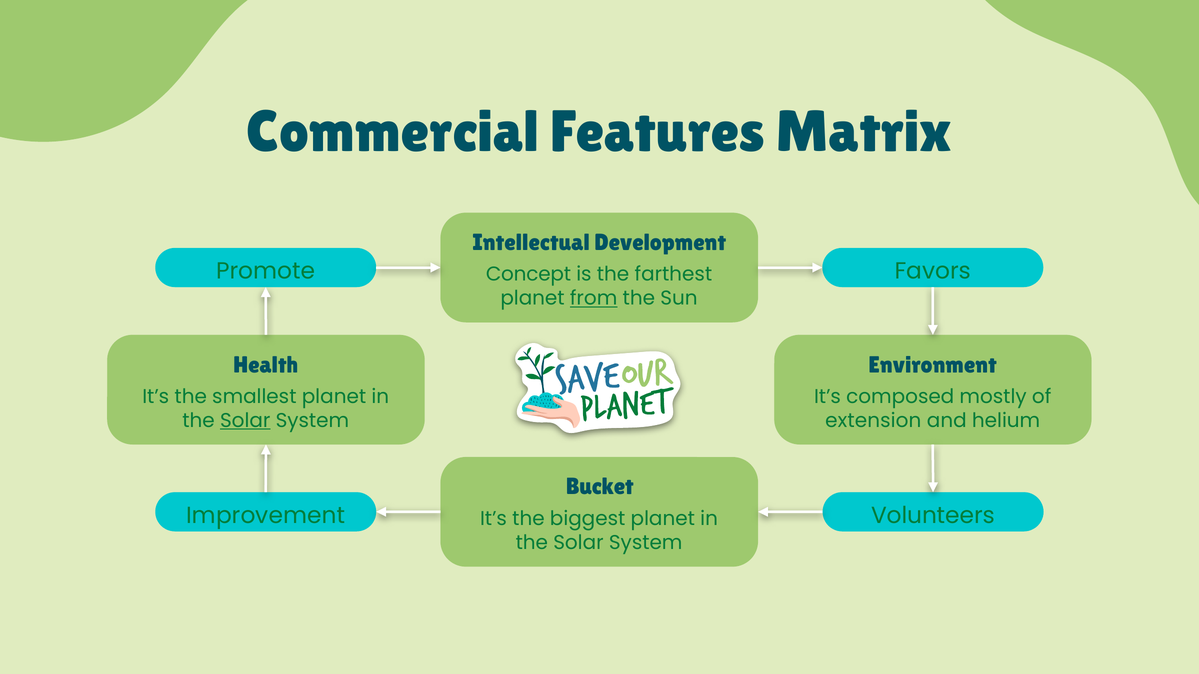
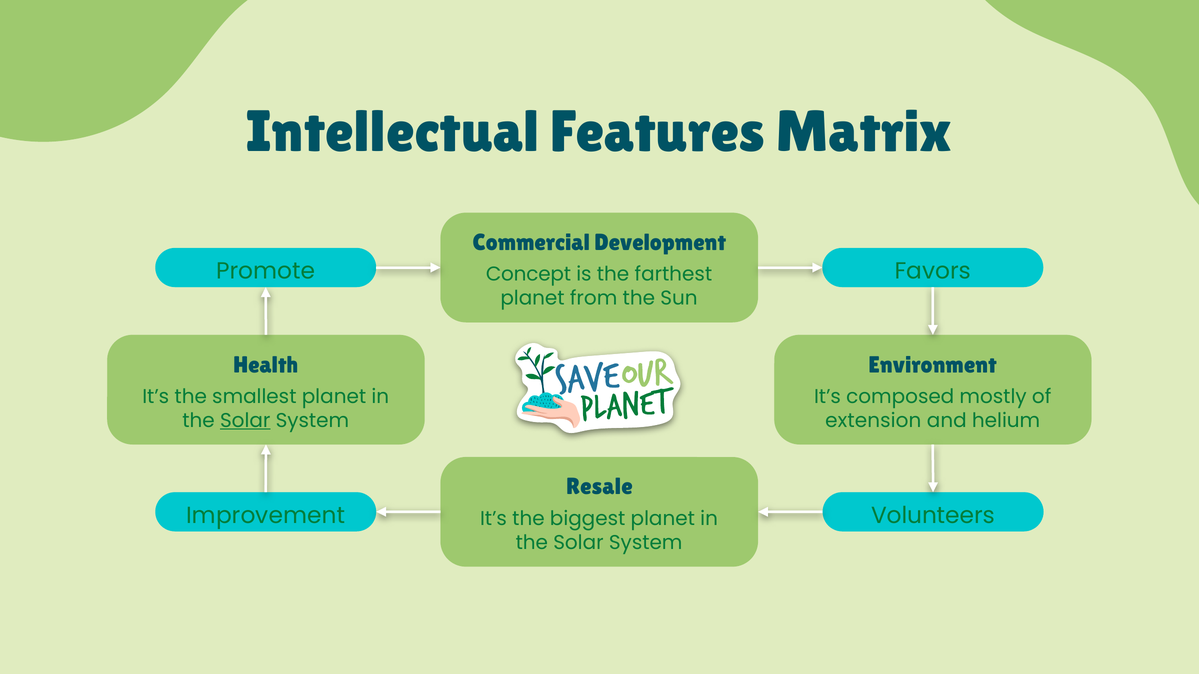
Commercial: Commercial -> Intellectual
Intellectual: Intellectual -> Commercial
from underline: present -> none
Bucket: Bucket -> Resale
